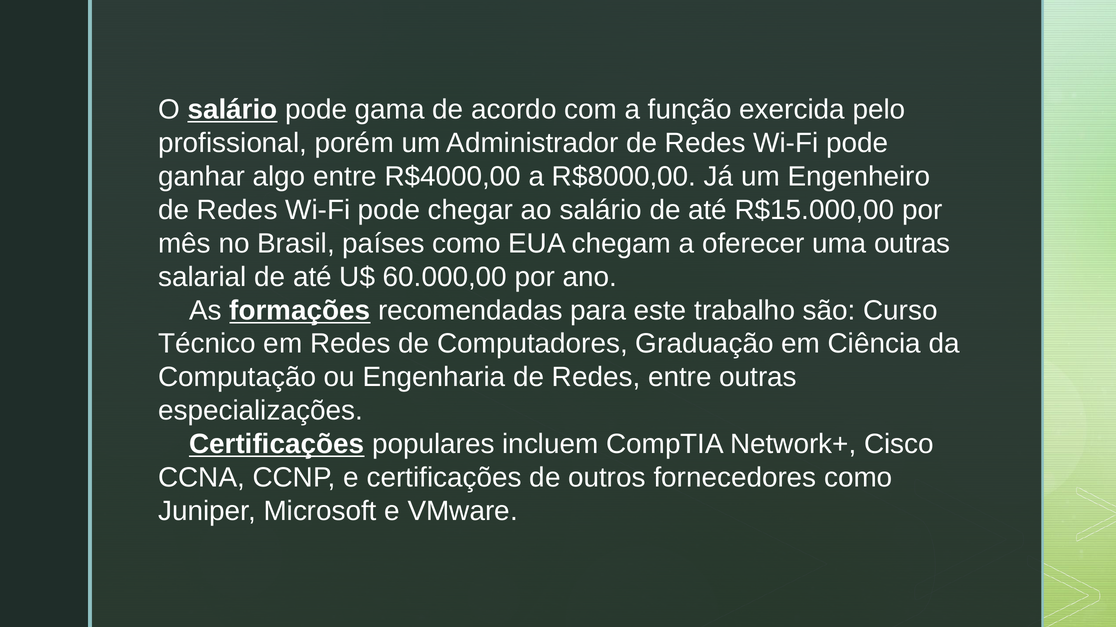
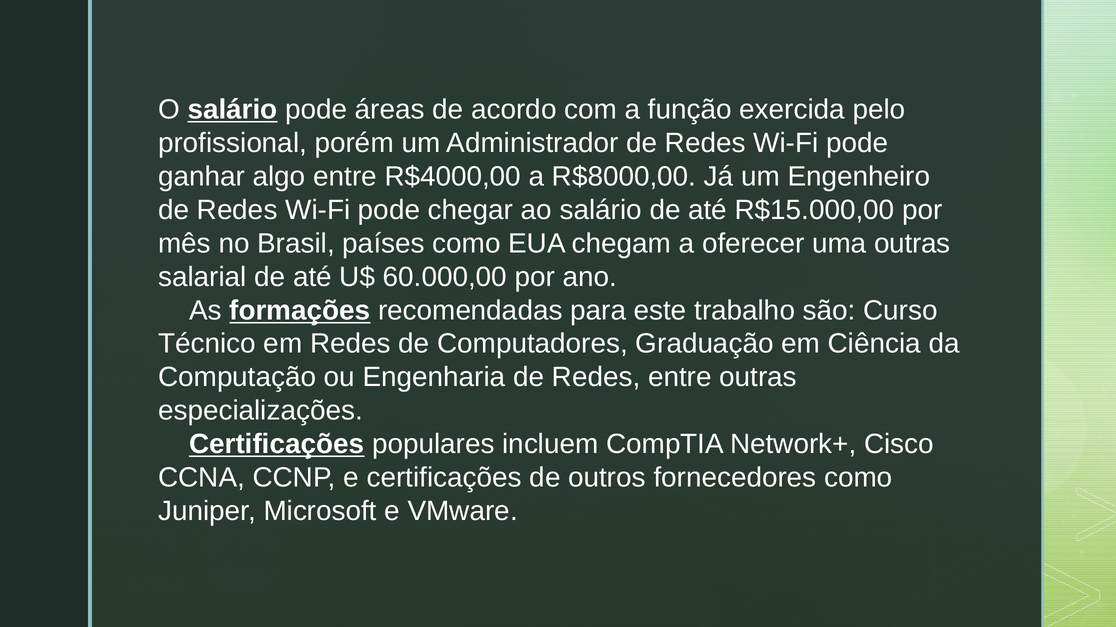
gama: gama -> áreas
